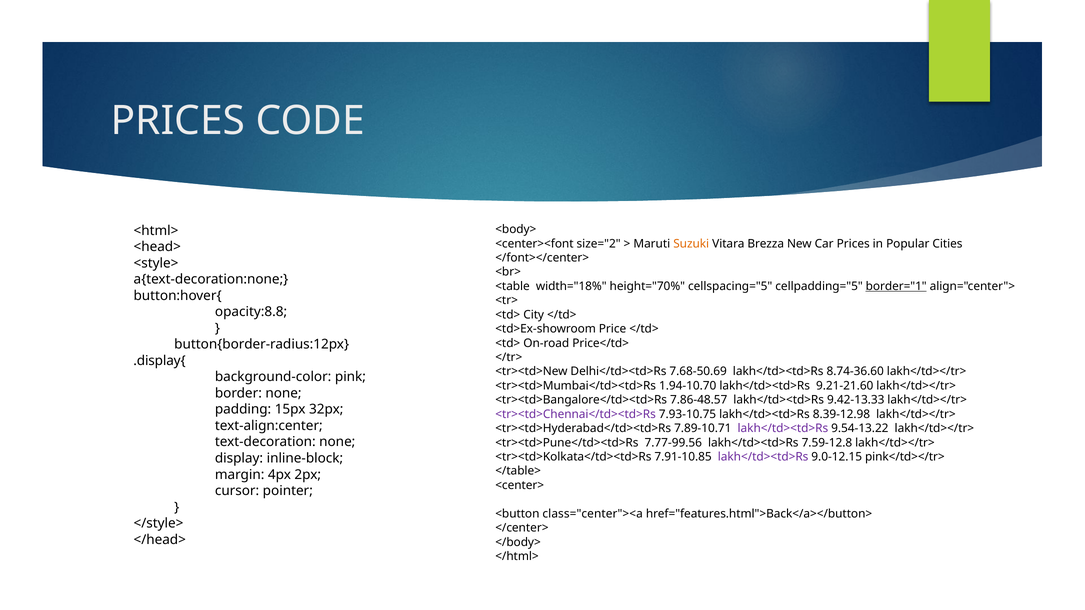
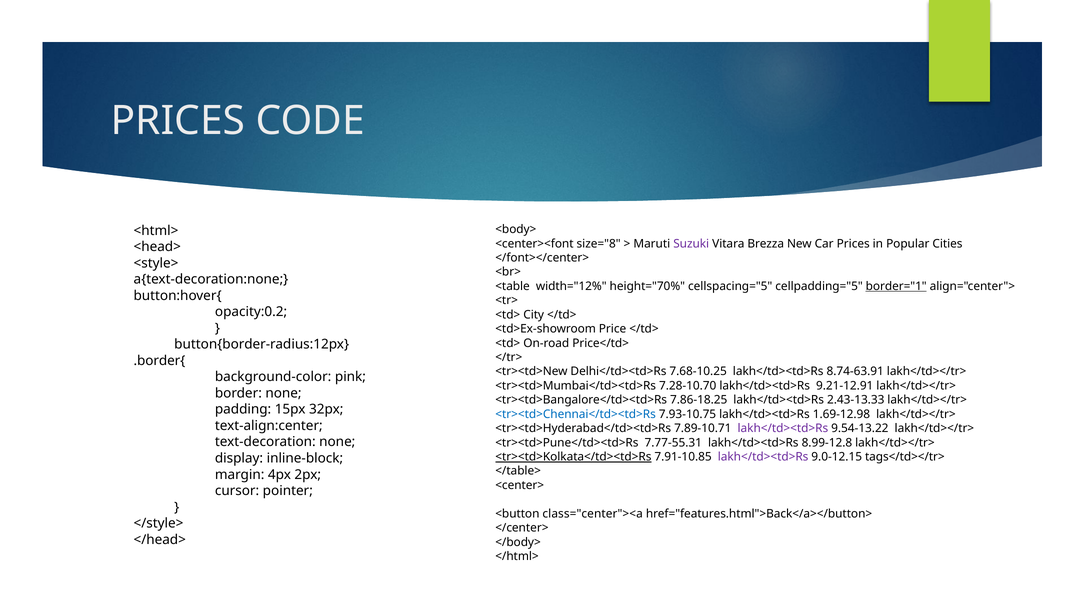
size="2: size="2 -> size="8
Suzuki colour: orange -> purple
width="18%: width="18% -> width="12%
opacity:8.8: opacity:8.8 -> opacity:0.2
.display{: .display{ -> .border{
7.68-50.69: 7.68-50.69 -> 7.68-10.25
8.74-36.60: 8.74-36.60 -> 8.74-63.91
1.94-10.70: 1.94-10.70 -> 7.28-10.70
9.21-21.60: 9.21-21.60 -> 9.21-12.91
7.86-48.57: 7.86-48.57 -> 7.86-18.25
9.42-13.33: 9.42-13.33 -> 2.43-13.33
<tr><td>Chennai</td><td>Rs colour: purple -> blue
8.39-12.98: 8.39-12.98 -> 1.69-12.98
7.77-99.56: 7.77-99.56 -> 7.77-55.31
7.59-12.8: 7.59-12.8 -> 8.99-12.8
<tr><td>Kolkata</td><td>Rs underline: none -> present
pink</td></tr>: pink</td></tr> -> tags</td></tr>
